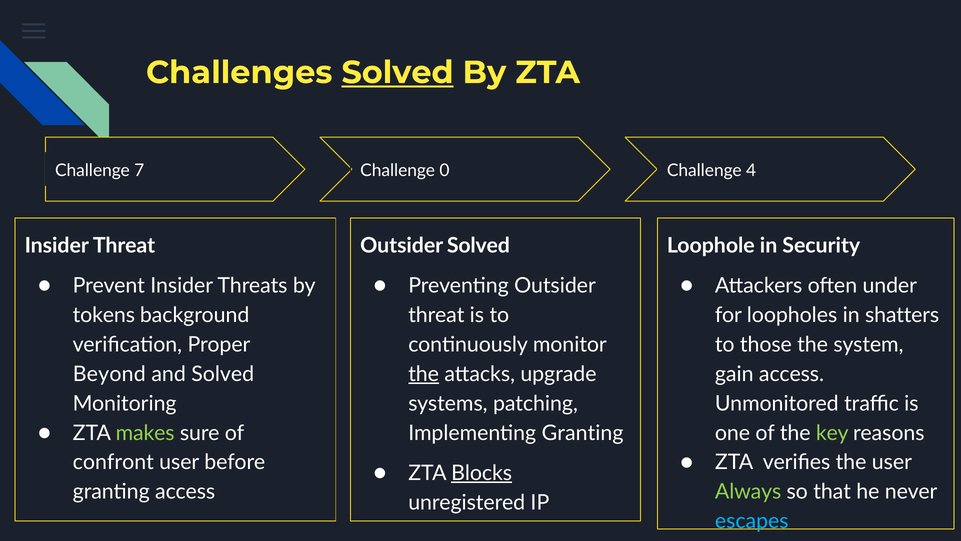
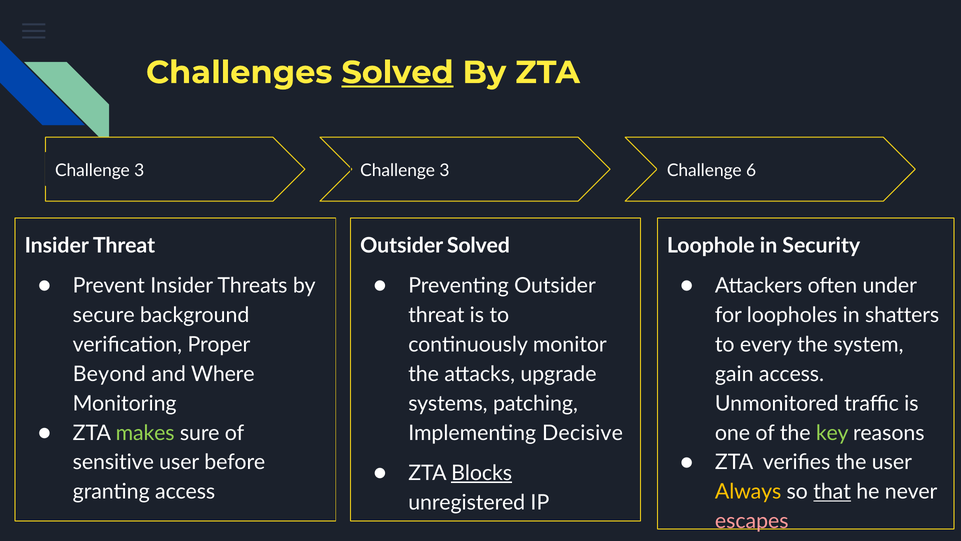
7 at (139, 170): 7 -> 3
0 at (444, 170): 0 -> 3
4: 4 -> 6
tokens: tokens -> secure
those: those -> every
and Solved: Solved -> Where
the at (424, 374) underline: present -> none
Implementing Granting: Granting -> Decisive
confront: confront -> sensitive
Always colour: light green -> yellow
that underline: none -> present
escapes colour: light blue -> pink
